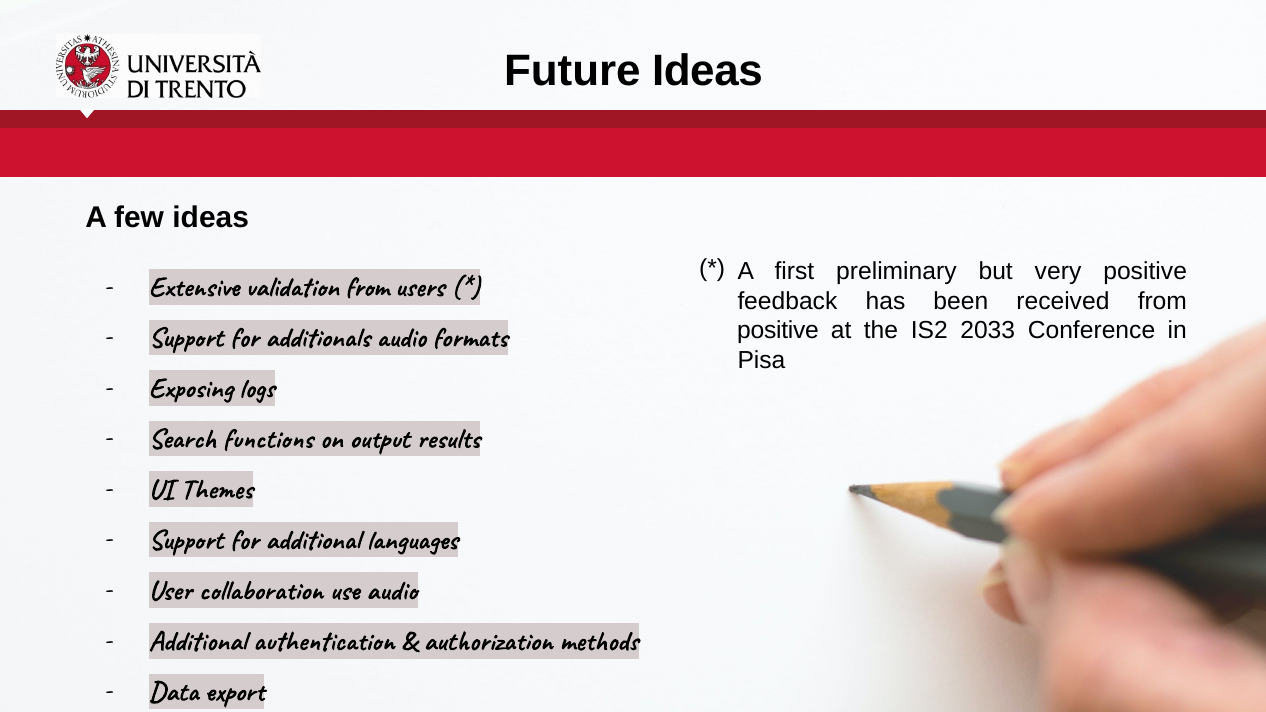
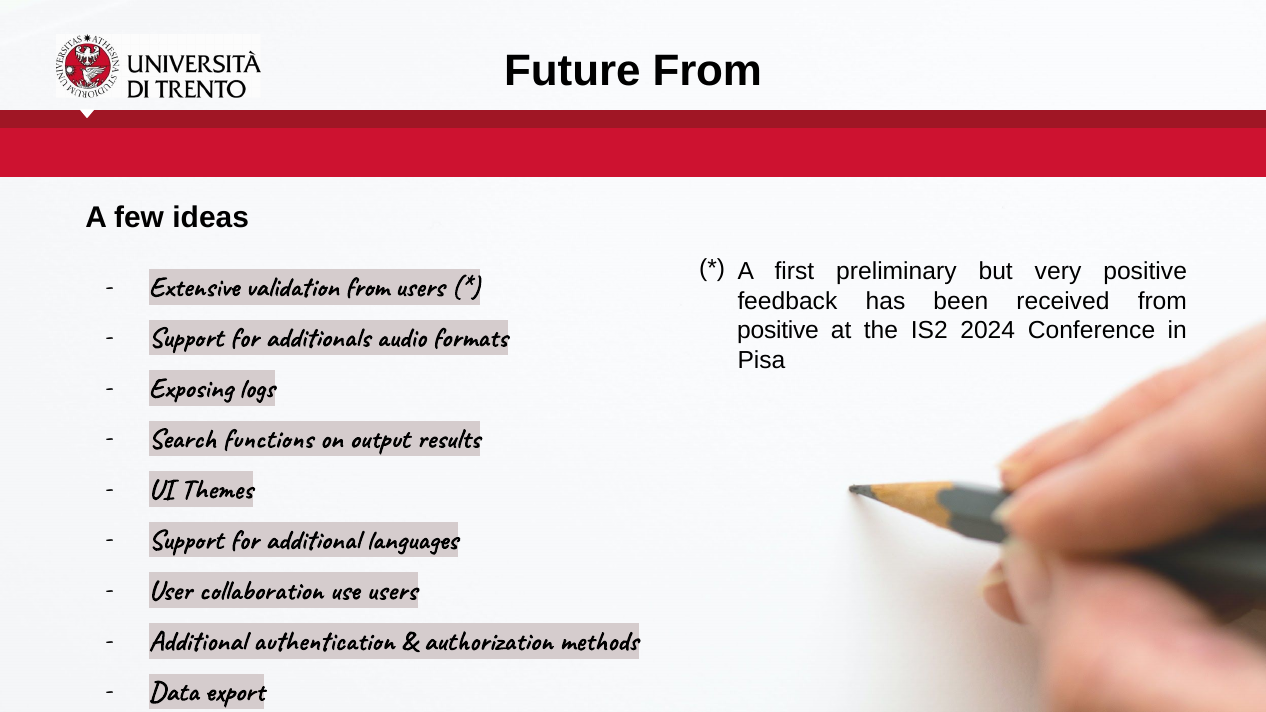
Future Ideas: Ideas -> From
2033: 2033 -> 2024
use audio: audio -> users
